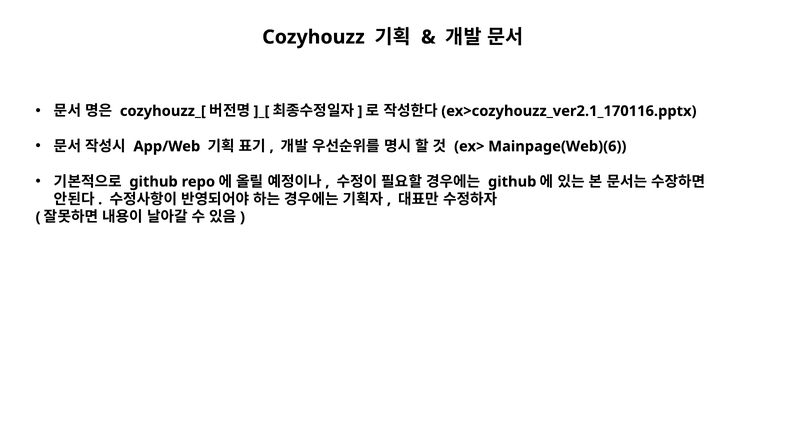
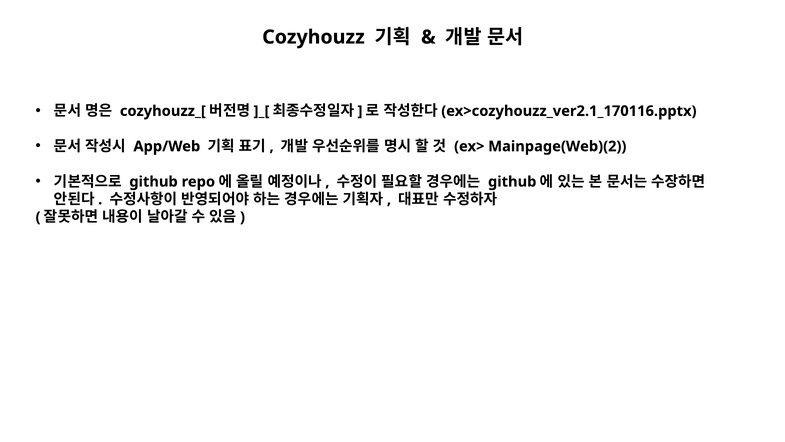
Mainpage(Web)(6: Mainpage(Web)(6 -> Mainpage(Web)(2
